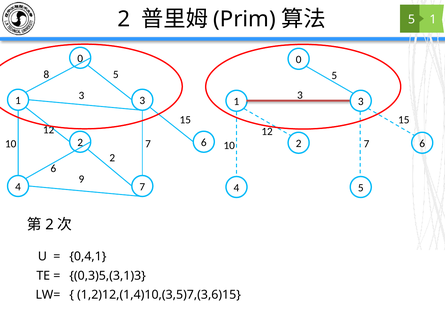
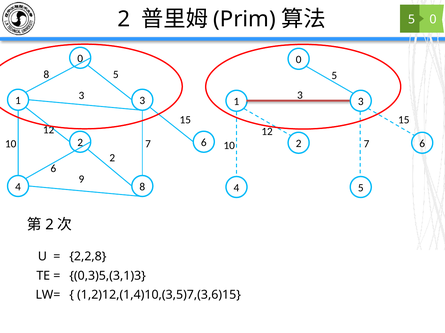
1 at (433, 20): 1 -> 0
4 7: 7 -> 8
0,4,1: 0,4,1 -> 2,2,8
